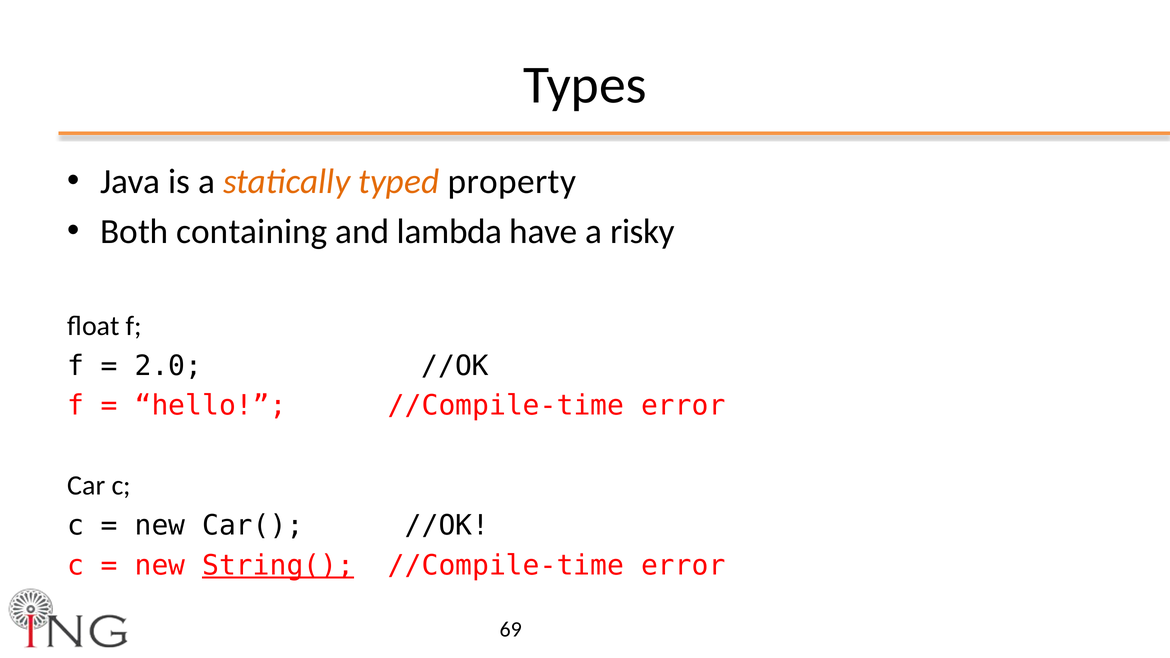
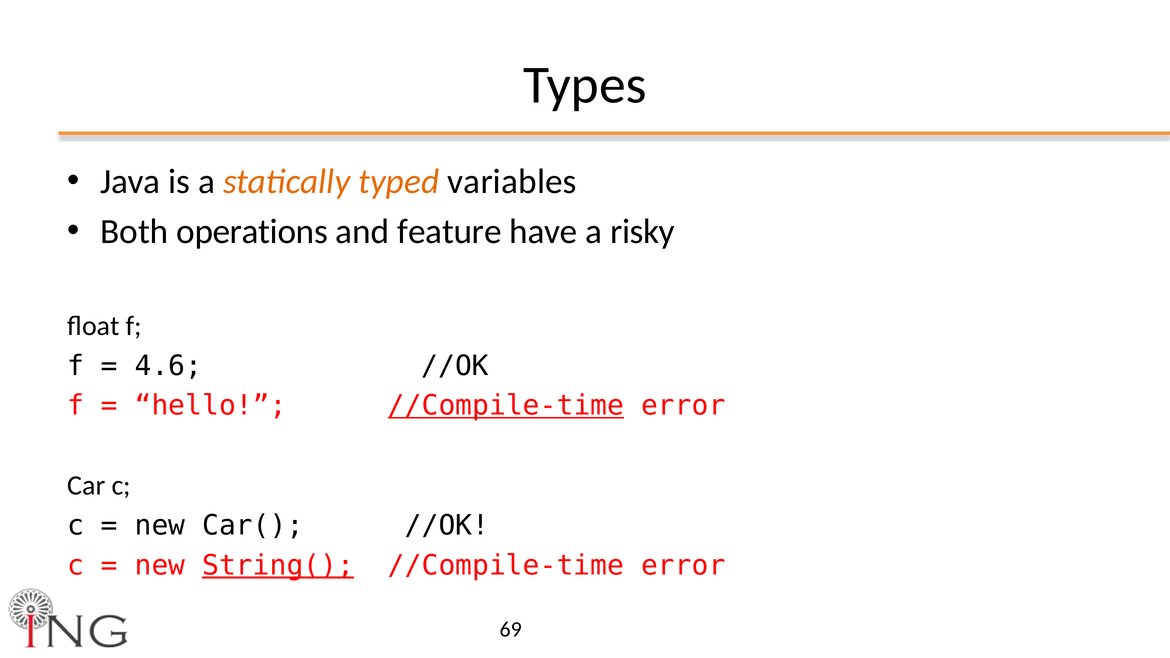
property: property -> variables
containing: containing -> operations
lambda: lambda -> feature
2.0: 2.0 -> 4.6
//Compile-time at (506, 406) underline: none -> present
